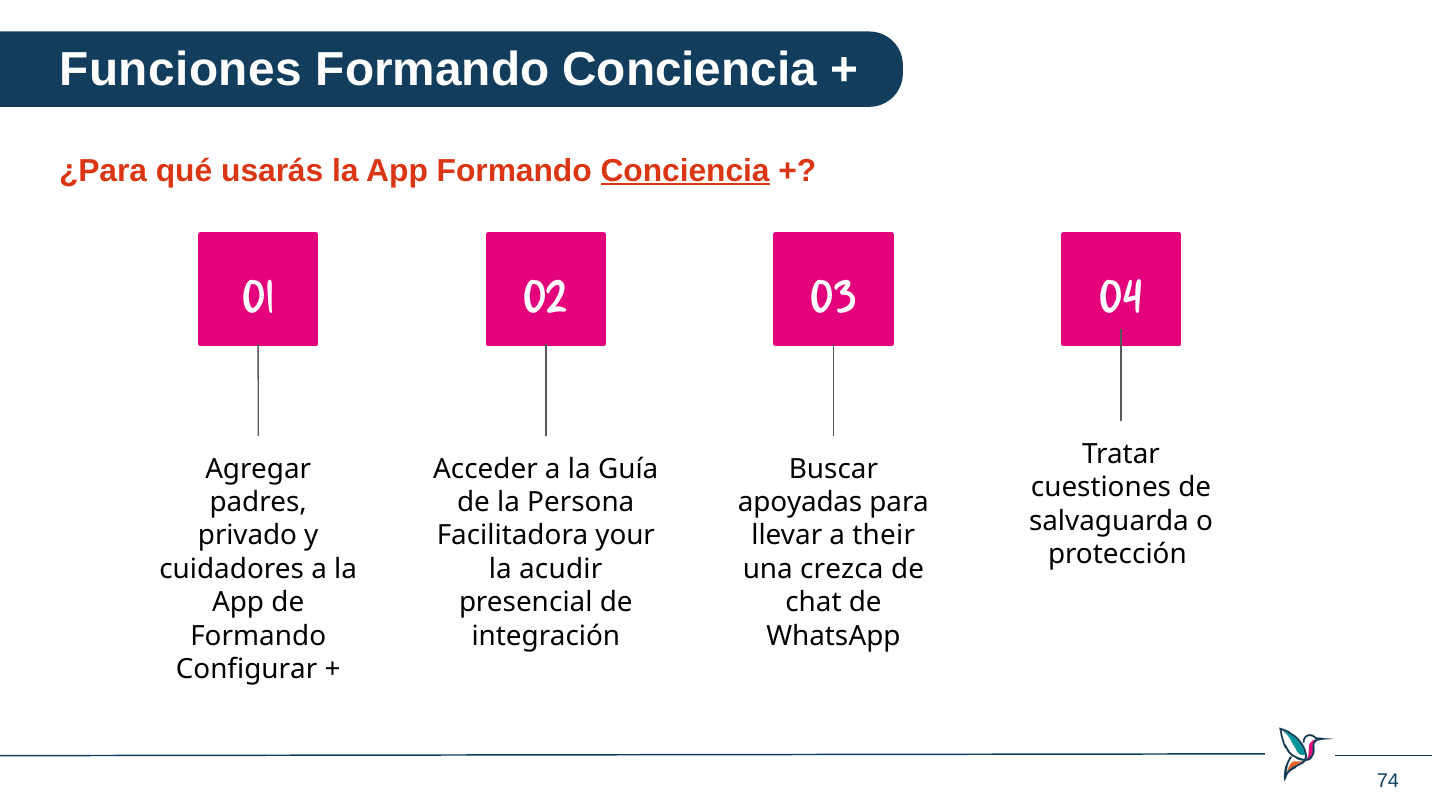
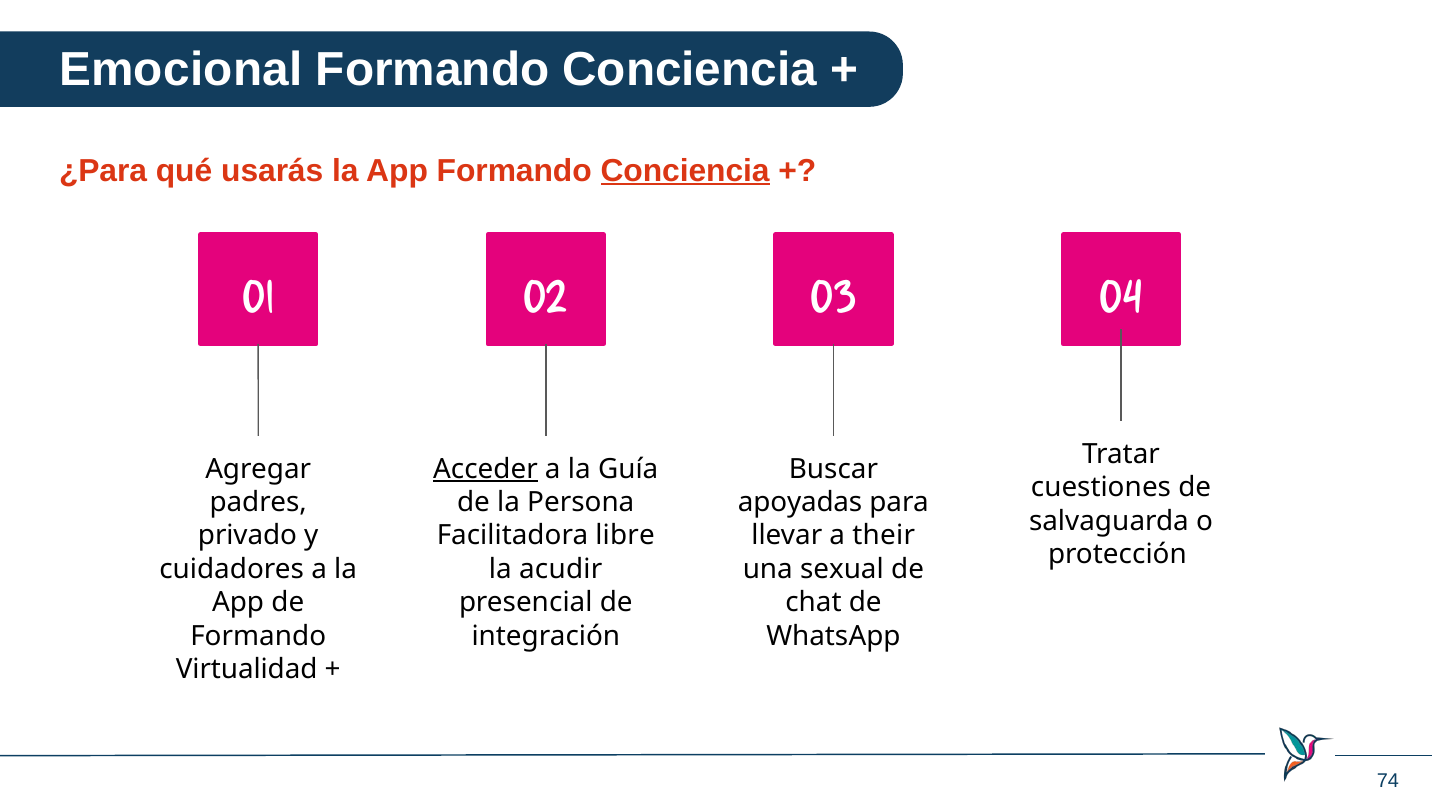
Funciones: Funciones -> Emocional
Acceder underline: none -> present
your: your -> libre
crezca: crezca -> sexual
Configurar: Configurar -> Virtualidad
